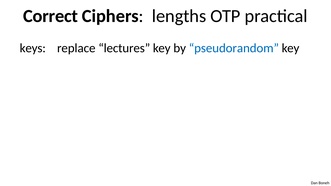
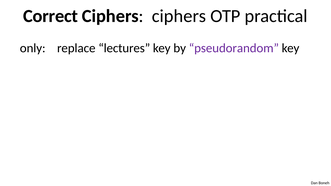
Ciphers lengths: lengths -> ciphers
keys: keys -> only
pseudorandom colour: blue -> purple
